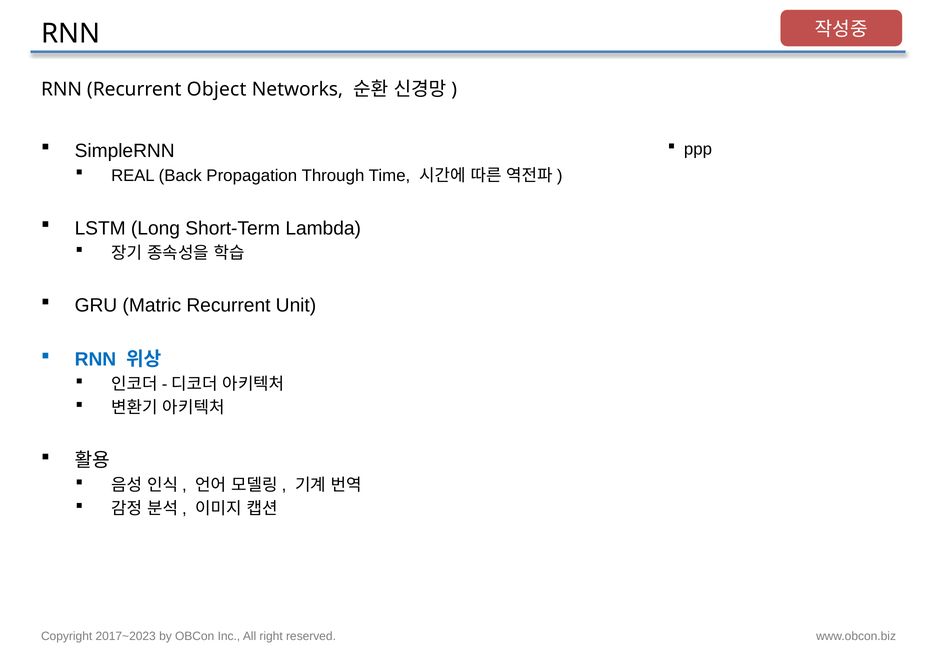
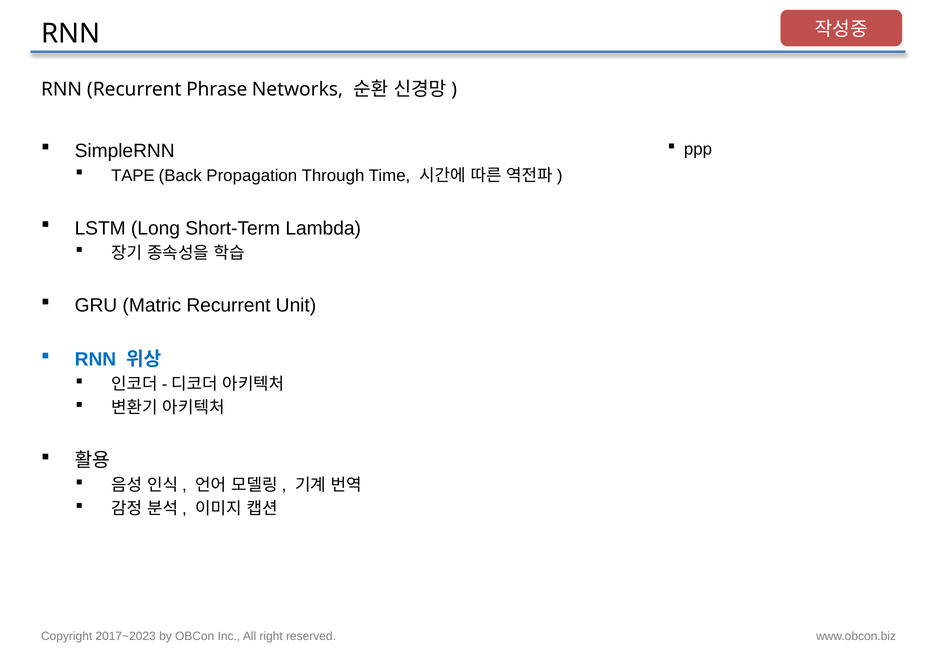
Object: Object -> Phrase
REAL: REAL -> TAPE
